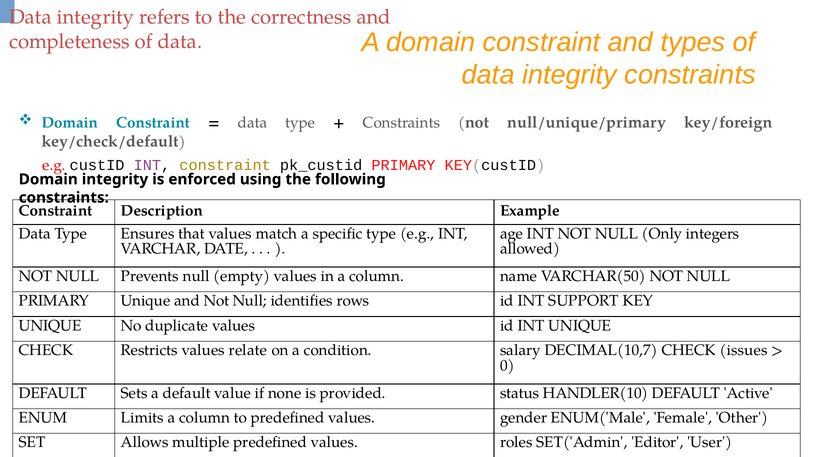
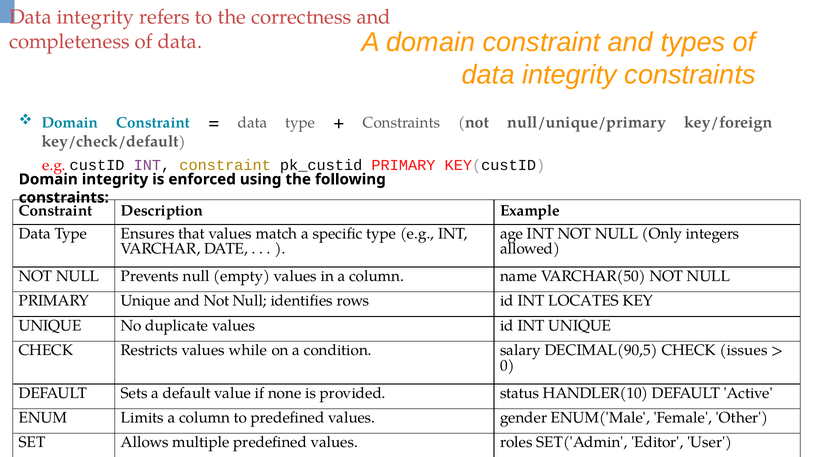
SUPPORT: SUPPORT -> LOCATES
relate: relate -> while
DECIMAL(10,7: DECIMAL(10,7 -> DECIMAL(90,5
